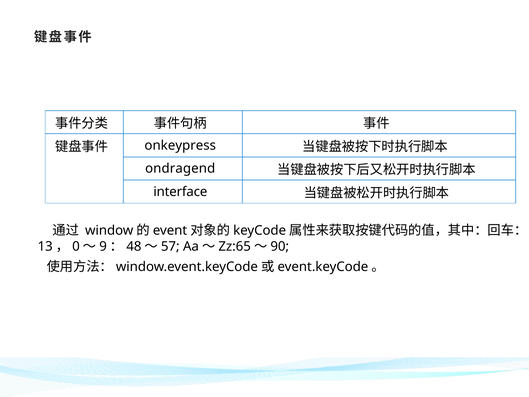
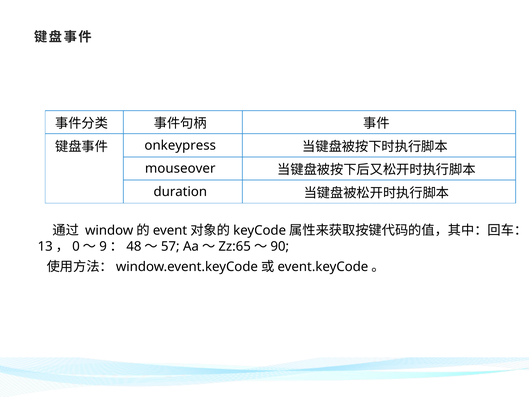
ondragend: ondragend -> mouseover
interface: interface -> duration
